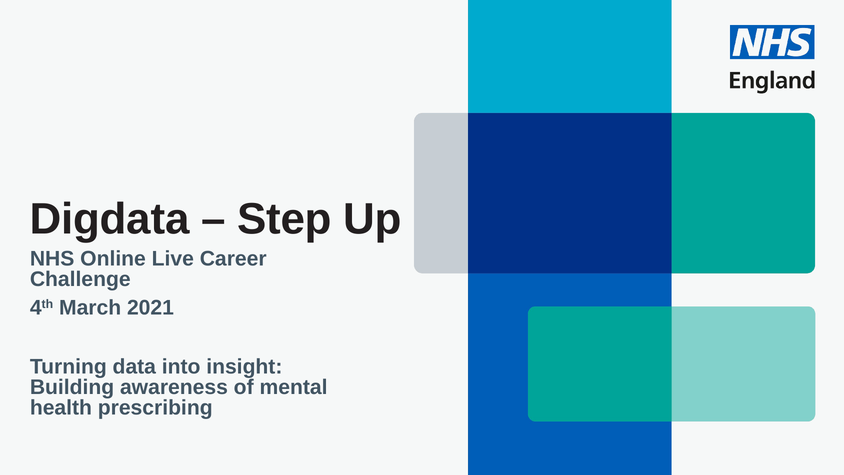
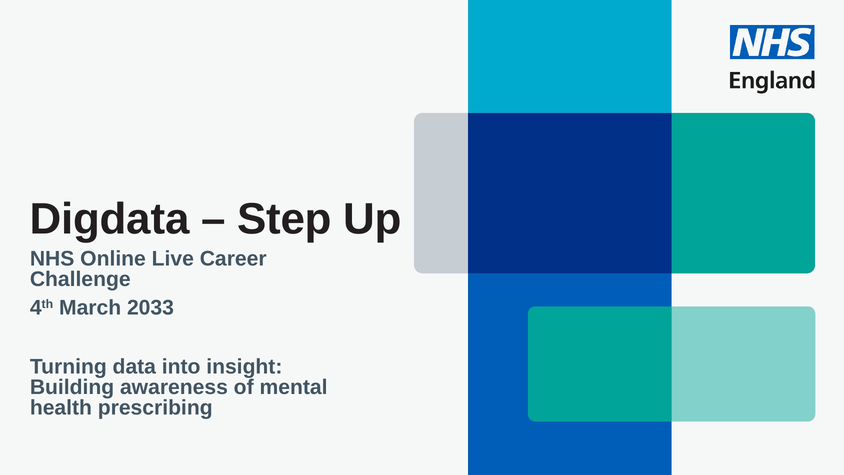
2021: 2021 -> 2033
